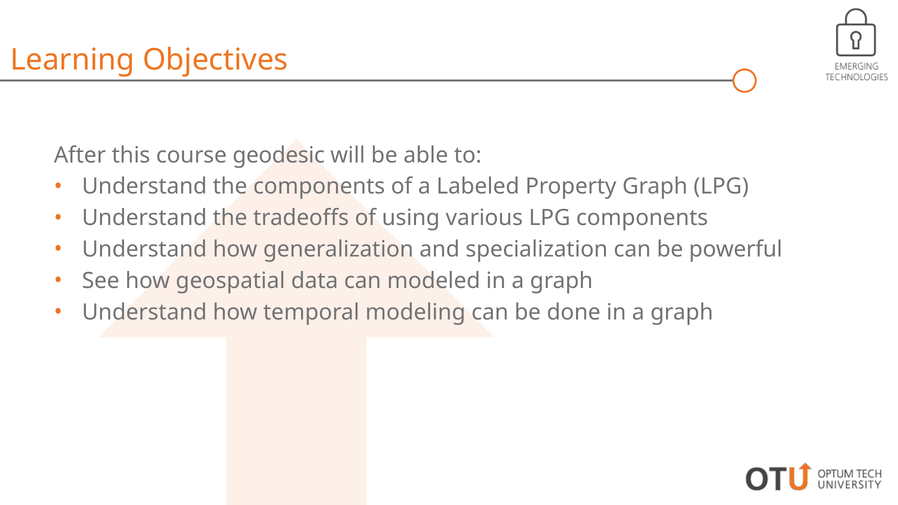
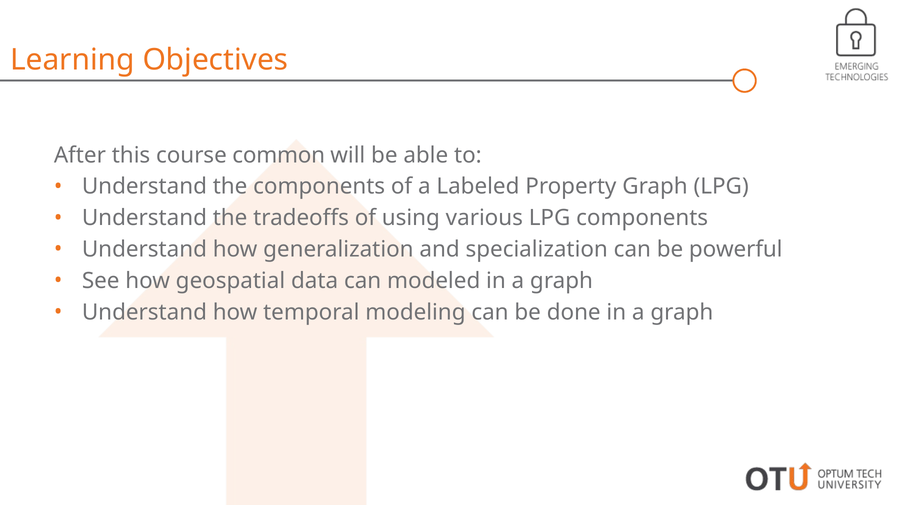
geodesic: geodesic -> common
